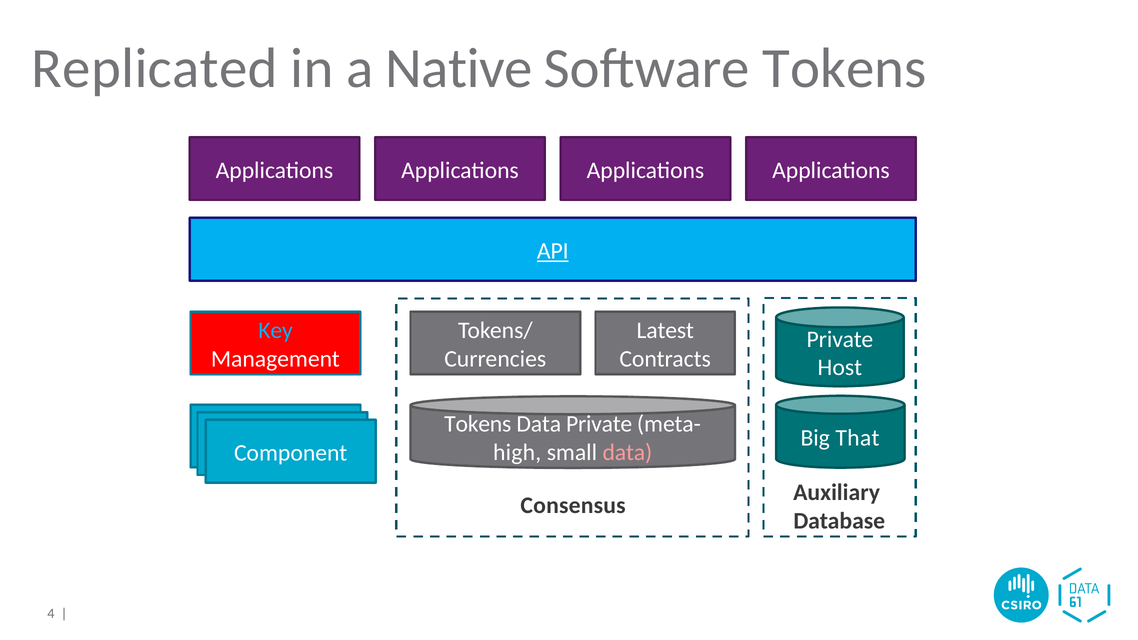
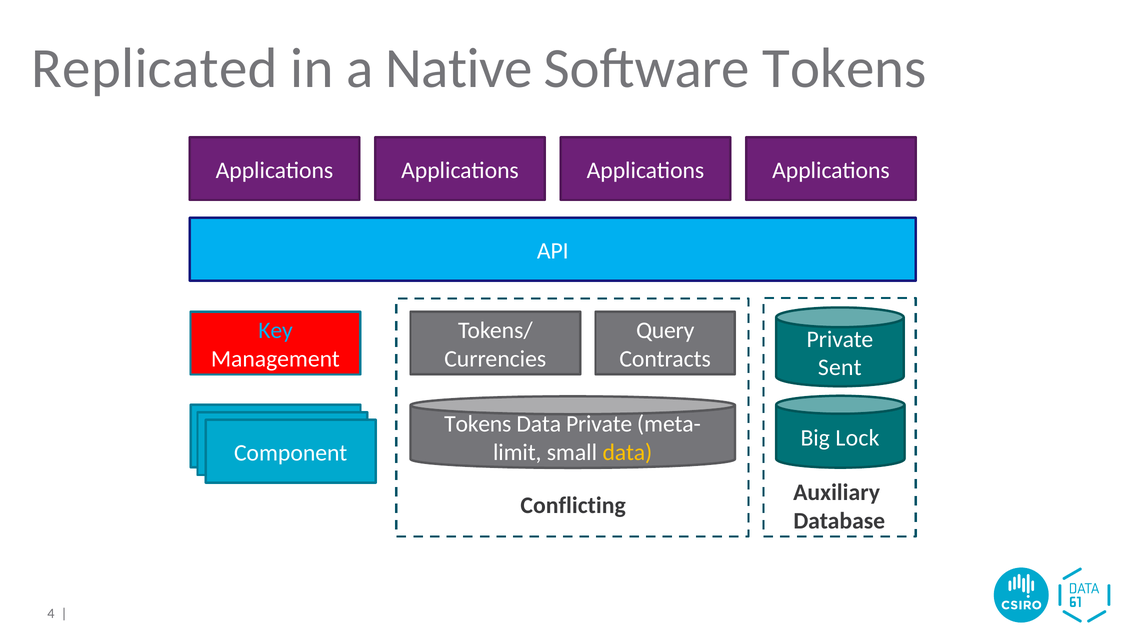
API underline: present -> none
Latest: Latest -> Query
Host: Host -> Sent
That: That -> Lock
high: high -> limit
data at (627, 453) colour: pink -> yellow
Consensus: Consensus -> Conflicting
